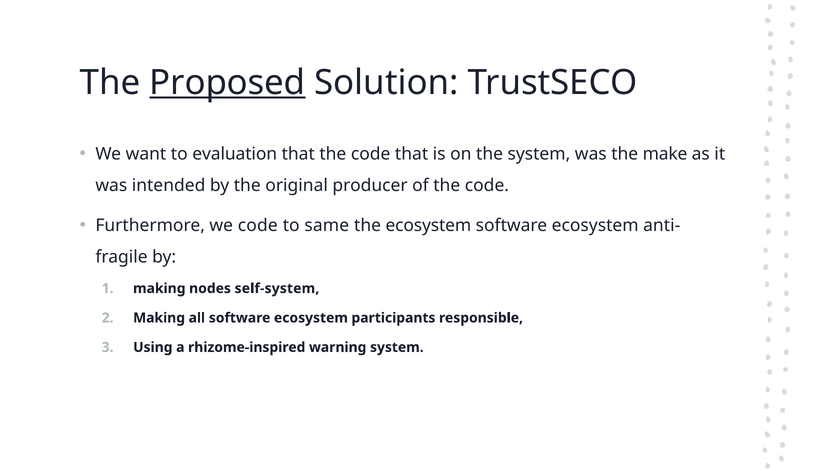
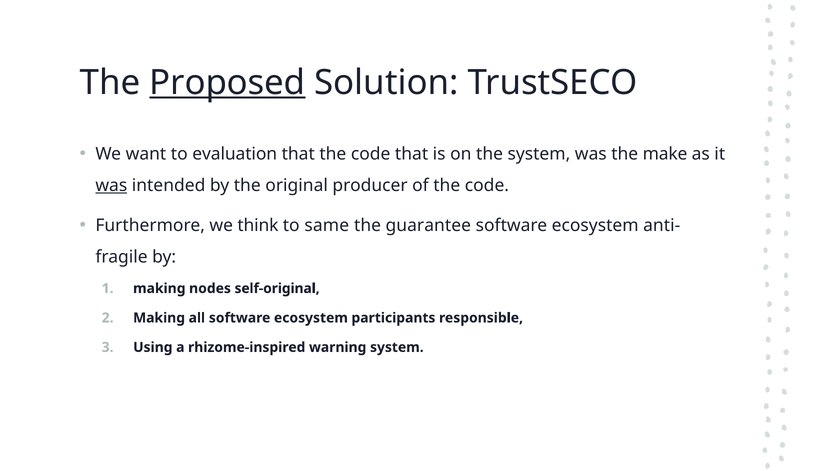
was at (111, 185) underline: none -> present
we code: code -> think
the ecosystem: ecosystem -> guarantee
self-system: self-system -> self-original
